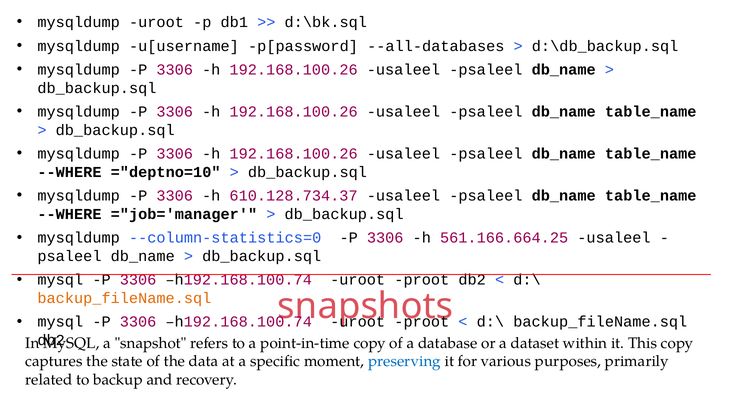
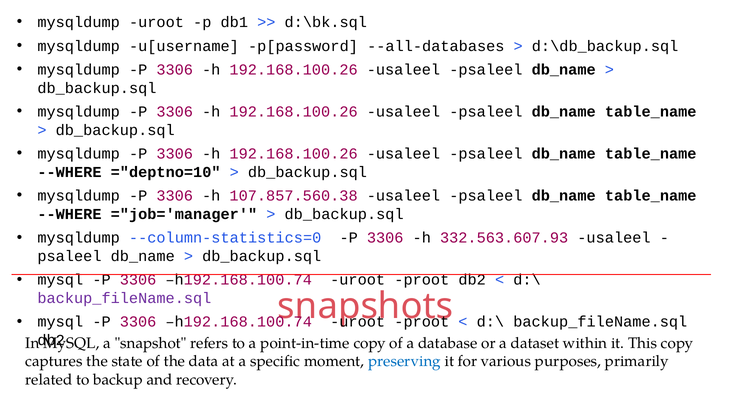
610.128.734.37: 610.128.734.37 -> 107.857.560.38
561.166.664.25: 561.166.664.25 -> 332.563.607.93
backup_fileName.sql at (124, 298) colour: orange -> purple
